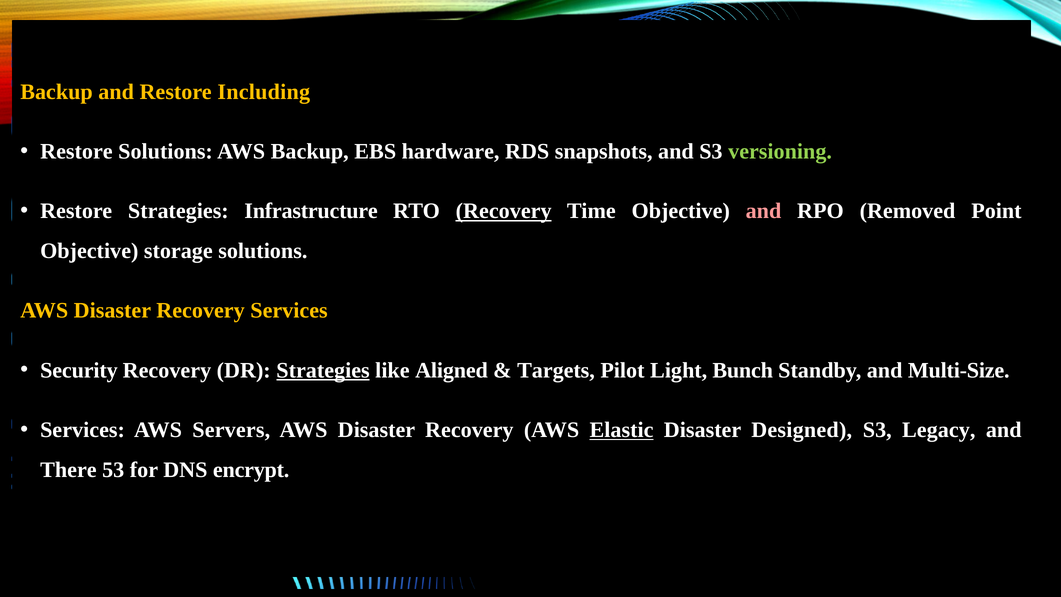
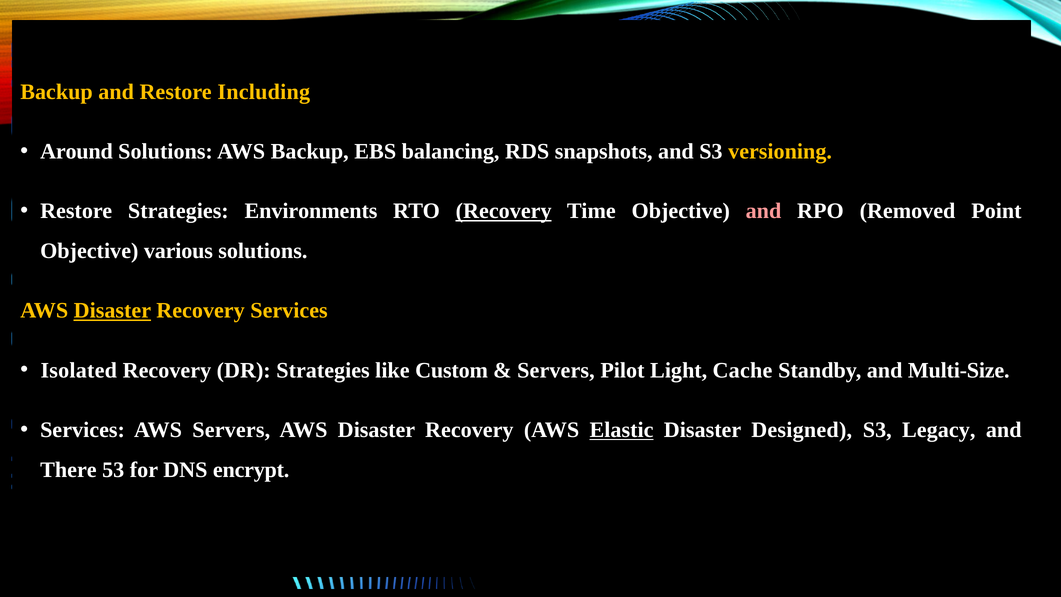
Restore at (76, 151): Restore -> Around
hardware: hardware -> balancing
versioning colour: light green -> yellow
Infrastructure: Infrastructure -> Environments
storage: storage -> various
Disaster at (112, 311) underline: none -> present
Security: Security -> Isolated
Strategies at (323, 370) underline: present -> none
Aligned: Aligned -> Custom
Targets at (556, 370): Targets -> Servers
Bunch: Bunch -> Cache
